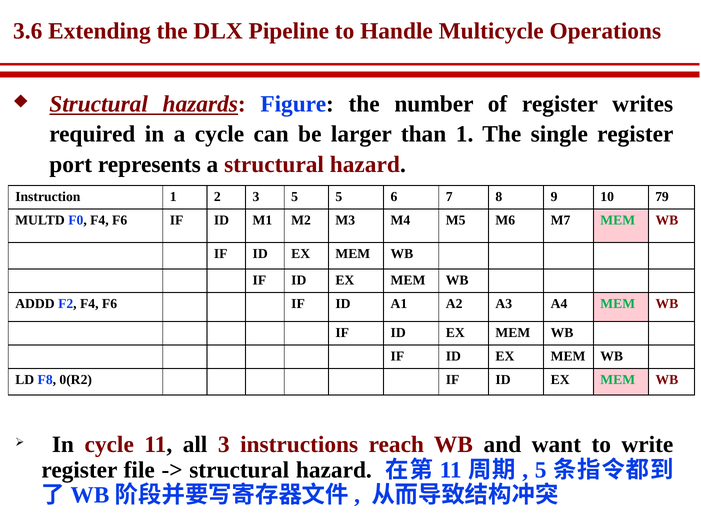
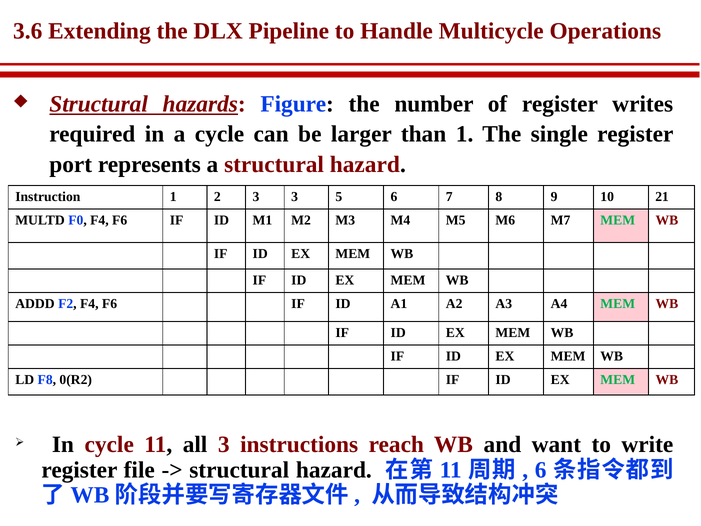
3 5: 5 -> 3
79: 79 -> 21
5 at (541, 470): 5 -> 6
